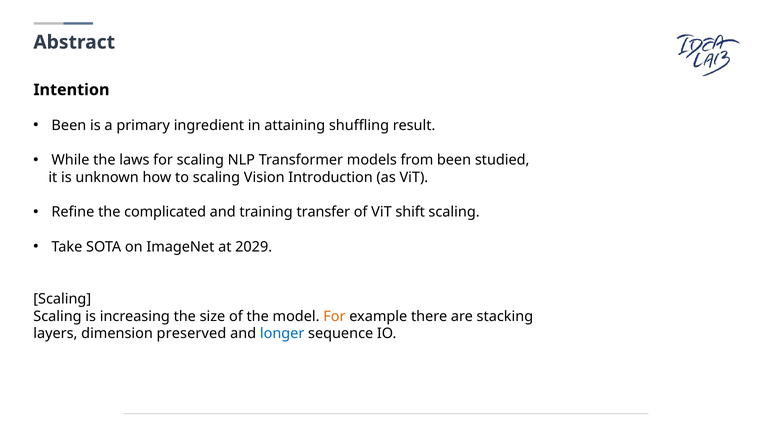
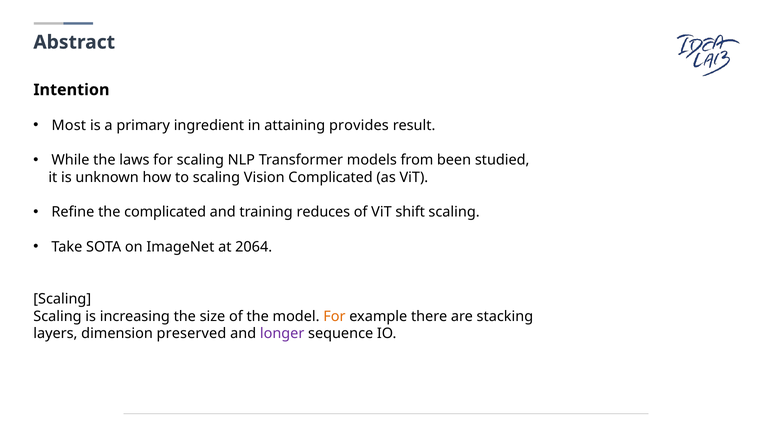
Been at (69, 125): Been -> Most
shuffling: shuffling -> provides
Vision Introduction: Introduction -> Complicated
transfer: transfer -> reduces
2029: 2029 -> 2064
longer colour: blue -> purple
